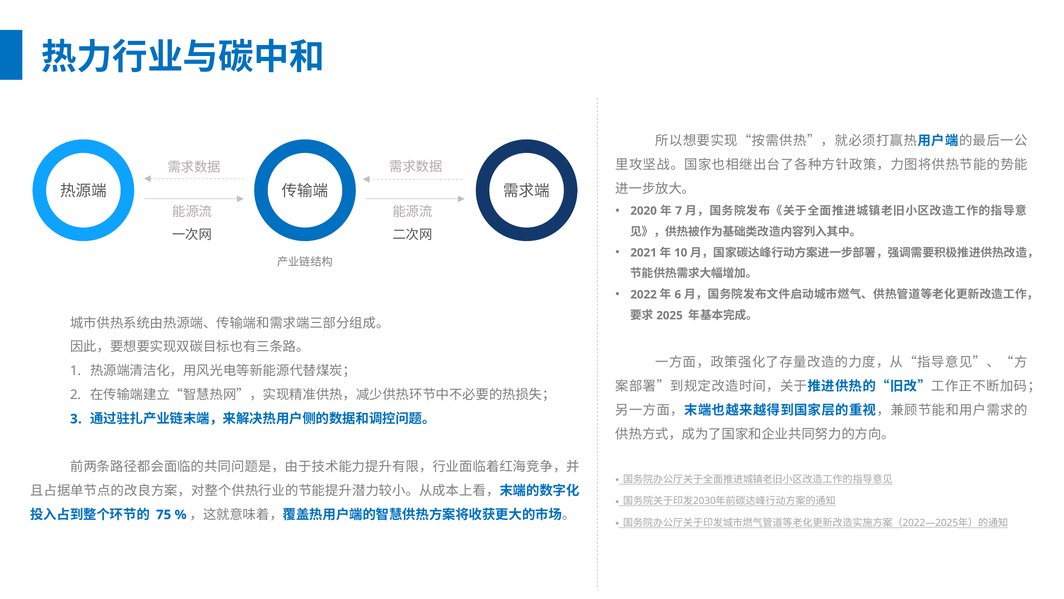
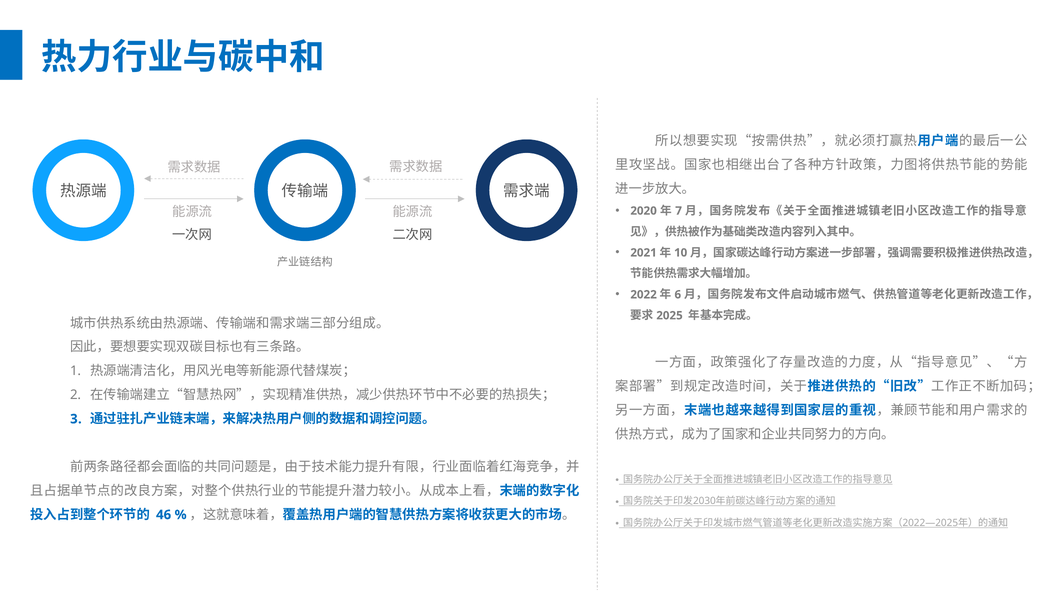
75: 75 -> 46
